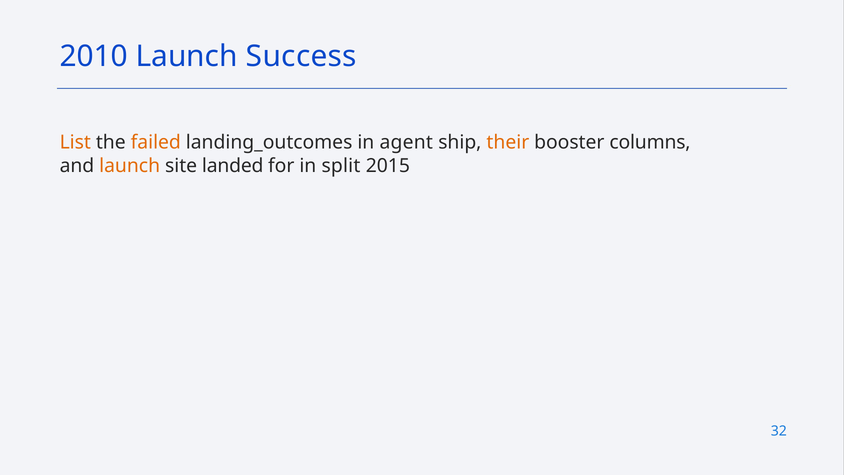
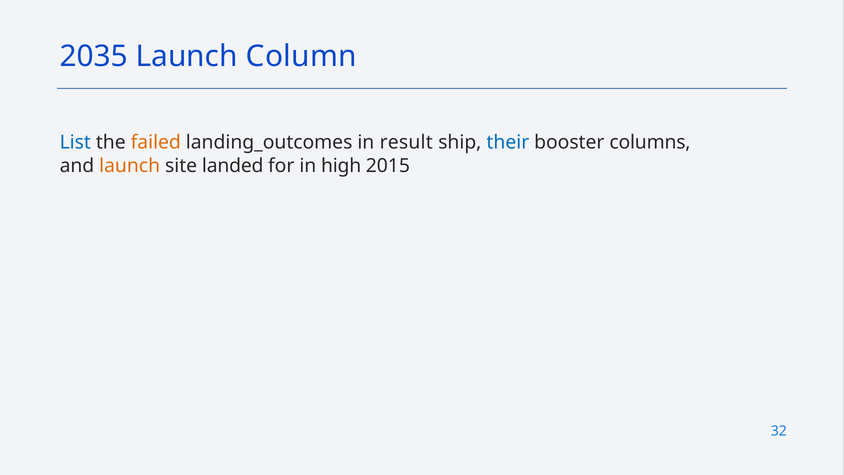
2010: 2010 -> 2035
Success: Success -> Column
List colour: orange -> blue
agent: agent -> result
their colour: orange -> blue
split: split -> high
